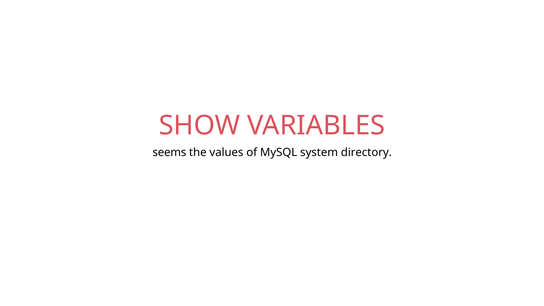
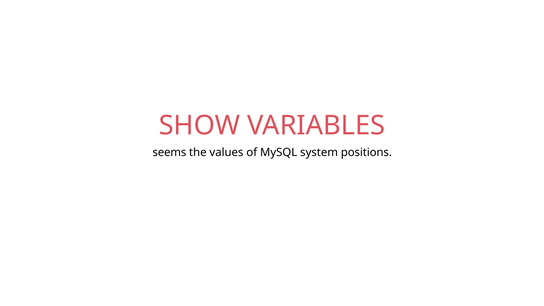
directory: directory -> positions
